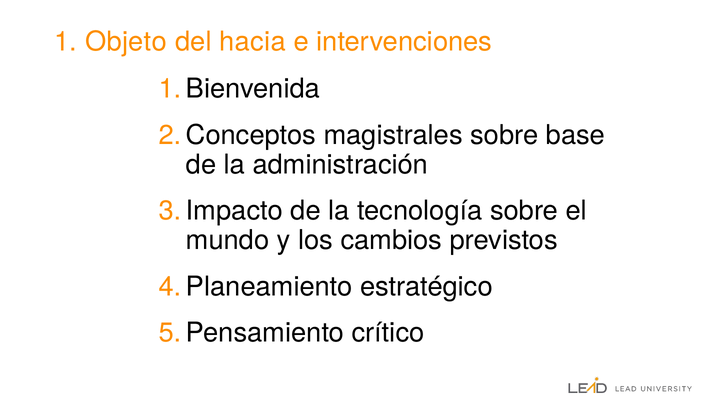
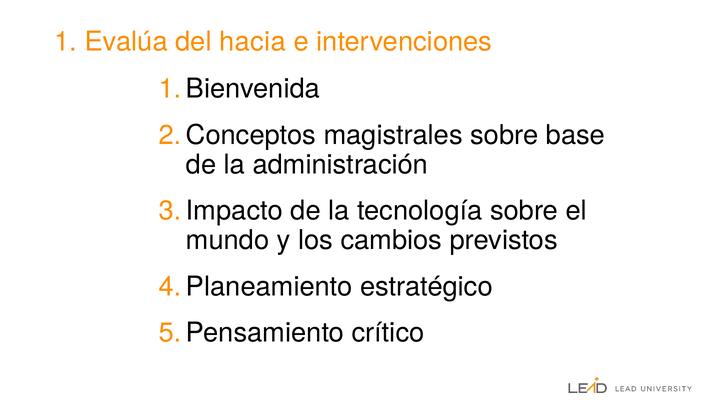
Objeto: Objeto -> Evalúa
